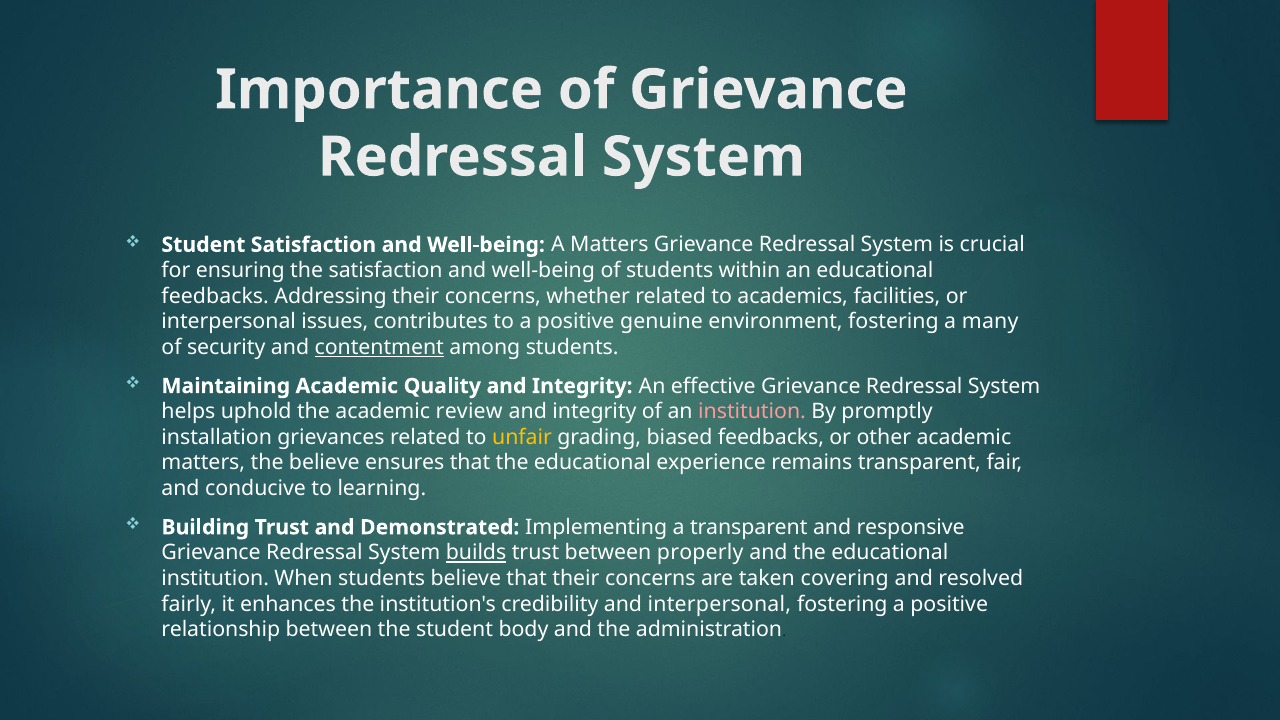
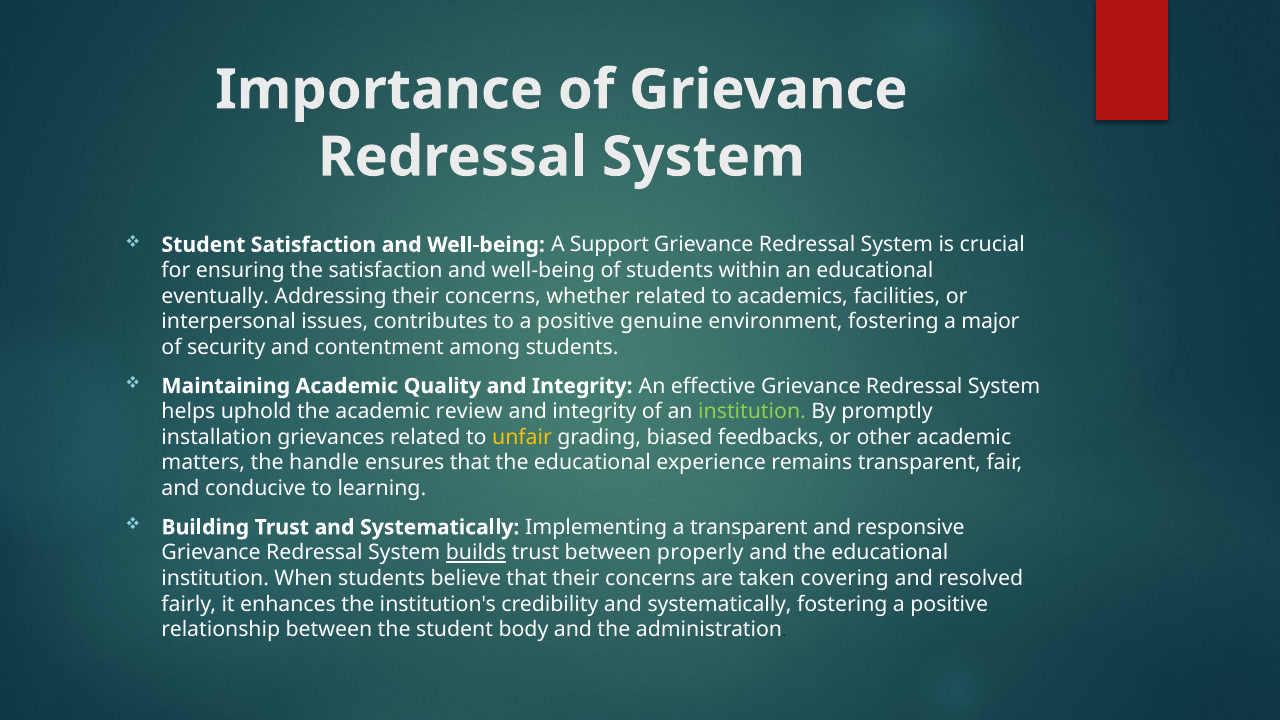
A Matters: Matters -> Support
feedbacks at (215, 296): feedbacks -> eventually
many: many -> major
contentment underline: present -> none
institution at (752, 412) colour: pink -> light green
the believe: believe -> handle
Trust and Demonstrated: Demonstrated -> Systematically
credibility and interpersonal: interpersonal -> systematically
